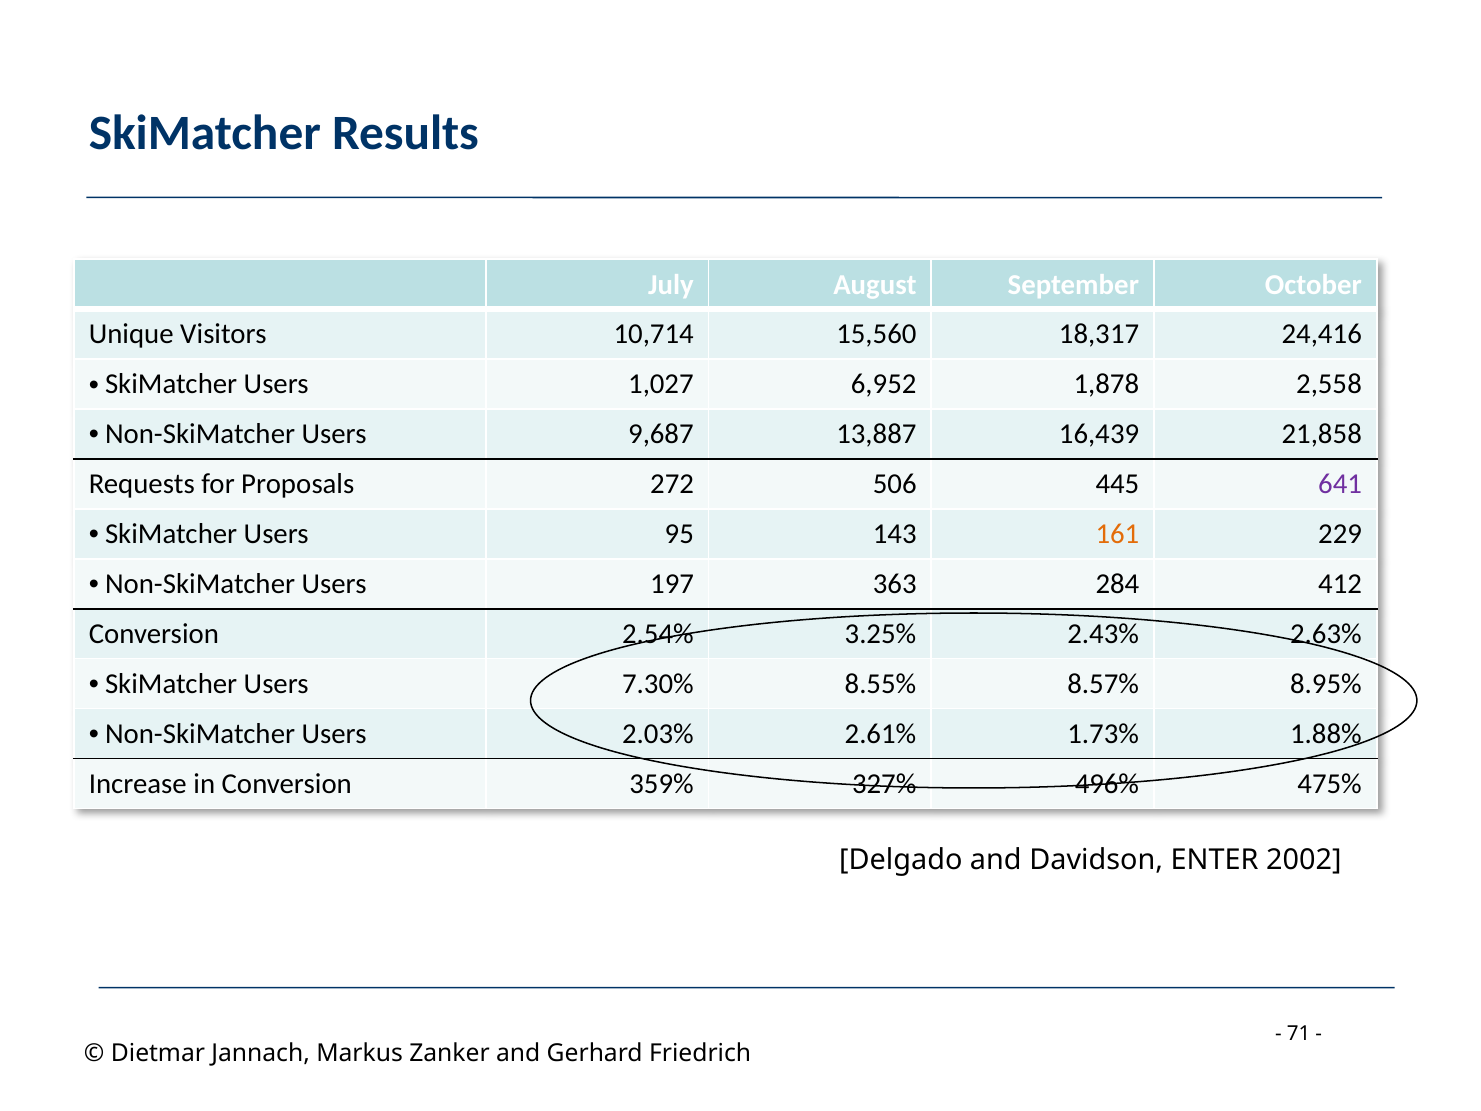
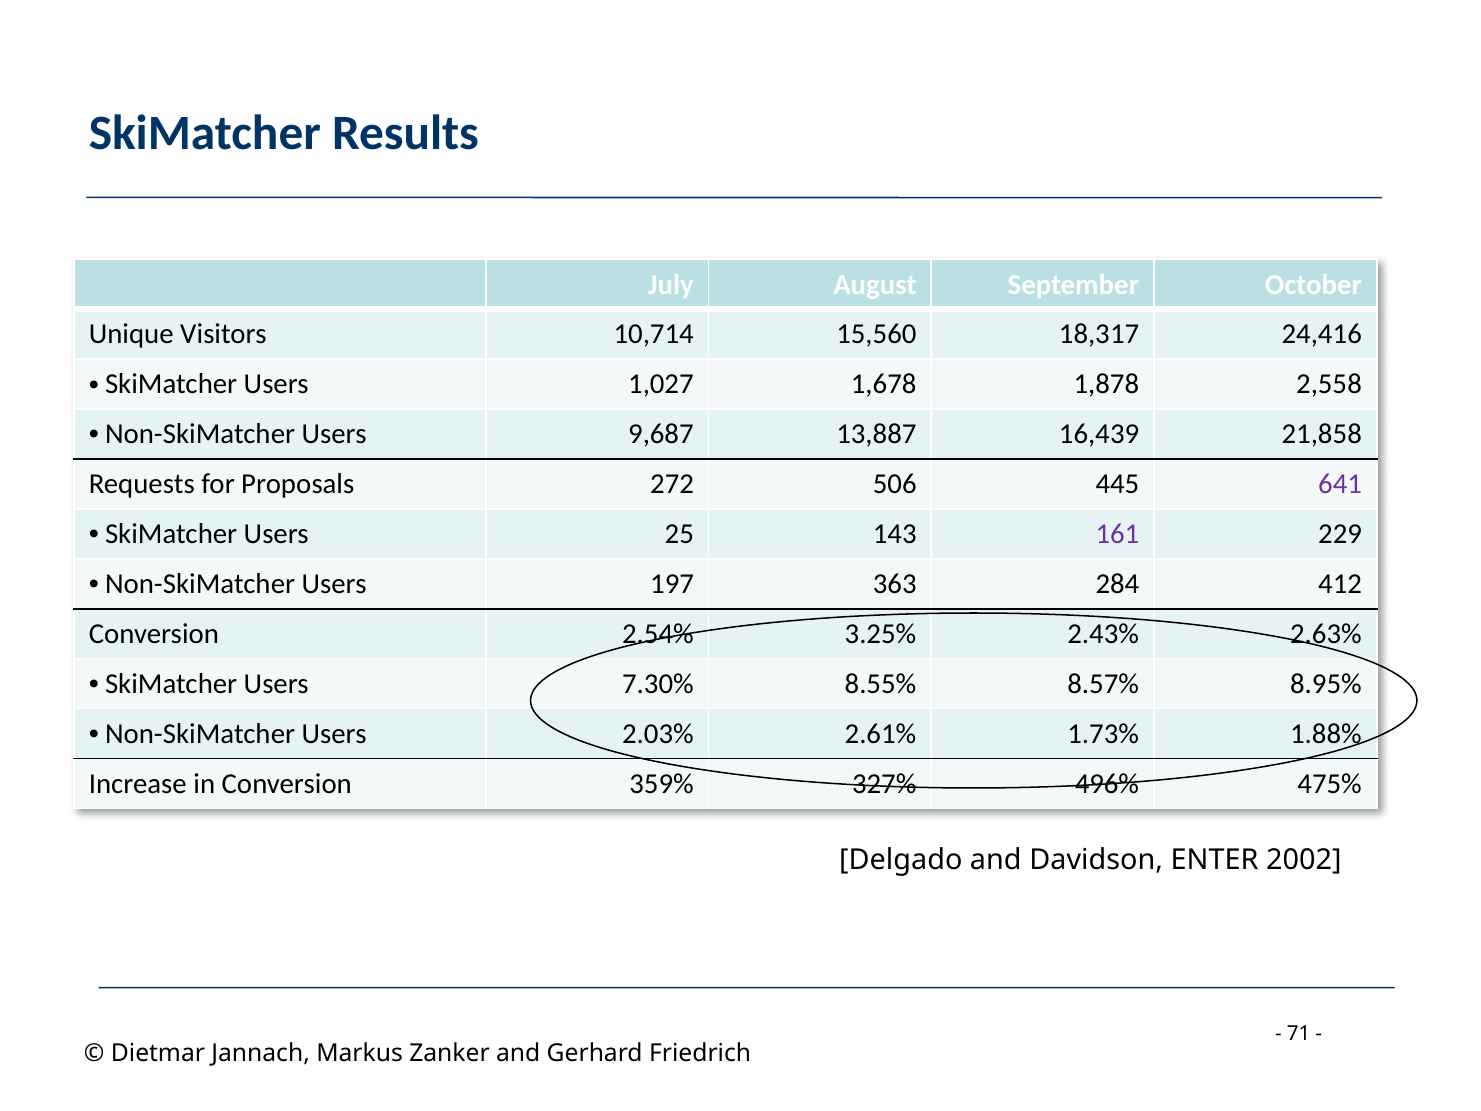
6,952: 6,952 -> 1,678
95: 95 -> 25
161 colour: orange -> purple
